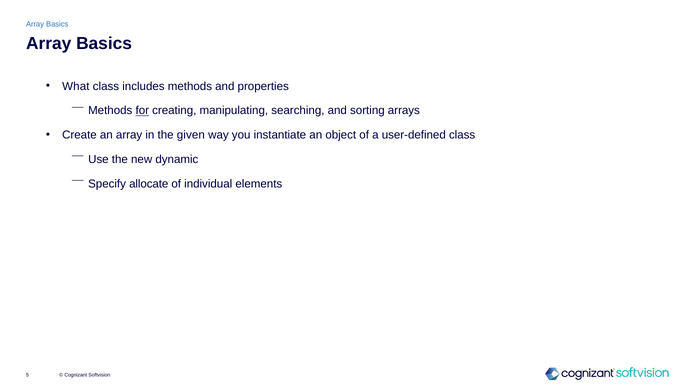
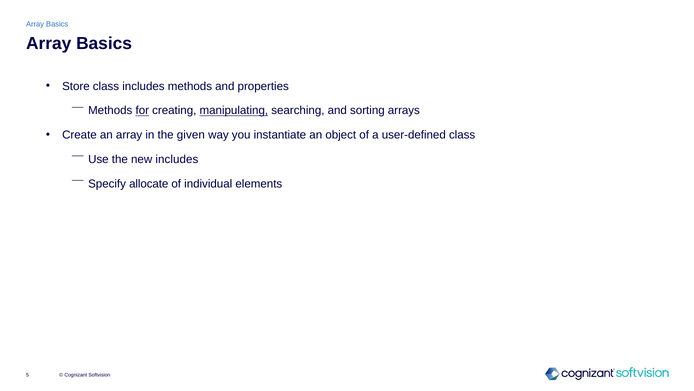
What: What -> Store
manipulating underline: none -> present
new dynamic: dynamic -> includes
